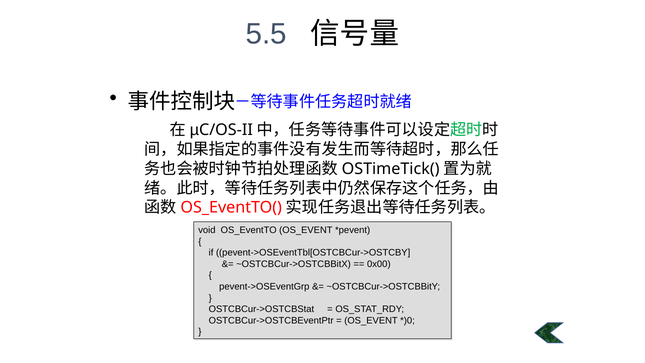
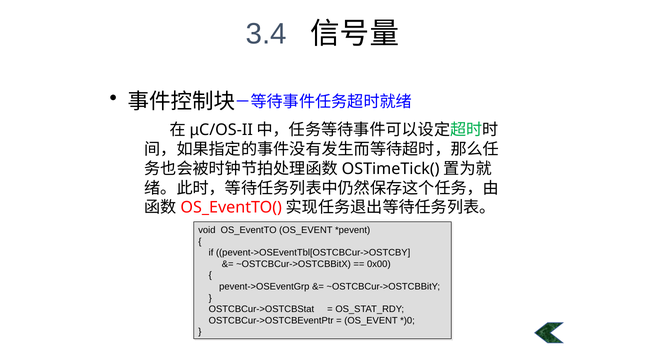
5.5: 5.5 -> 3.4
